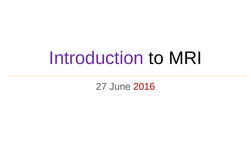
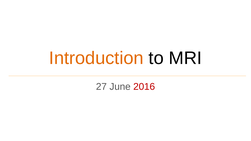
Introduction colour: purple -> orange
